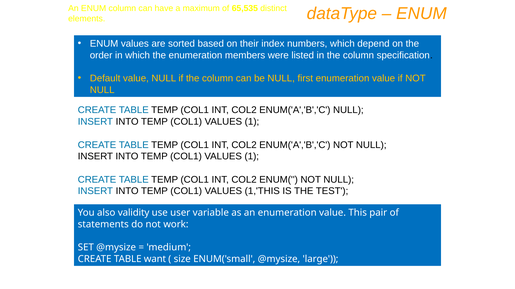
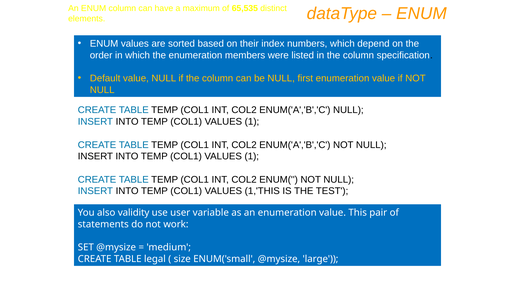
want: want -> legal
